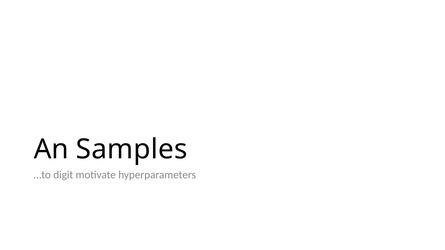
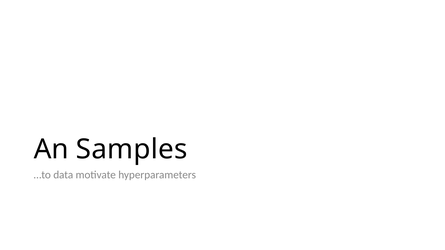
digit: digit -> data
